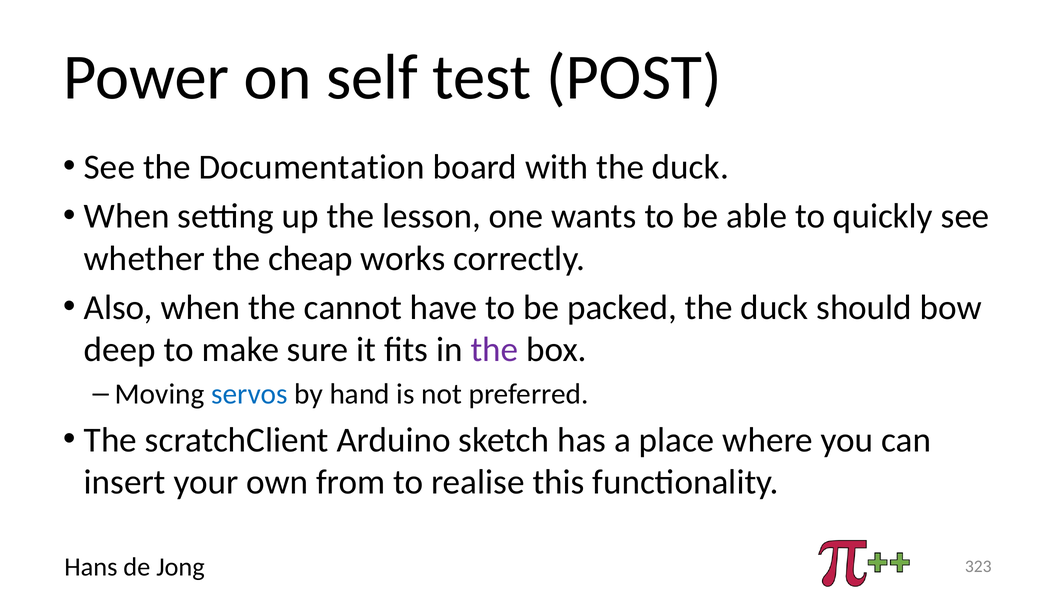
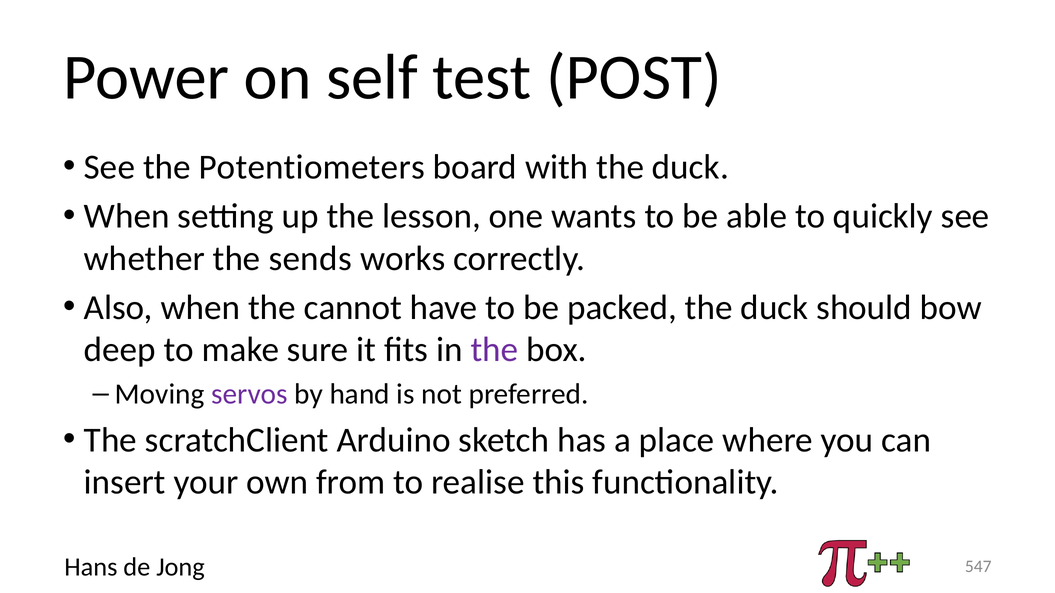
Documentation: Documentation -> Potentiometers
cheap: cheap -> sends
servos colour: blue -> purple
323: 323 -> 547
